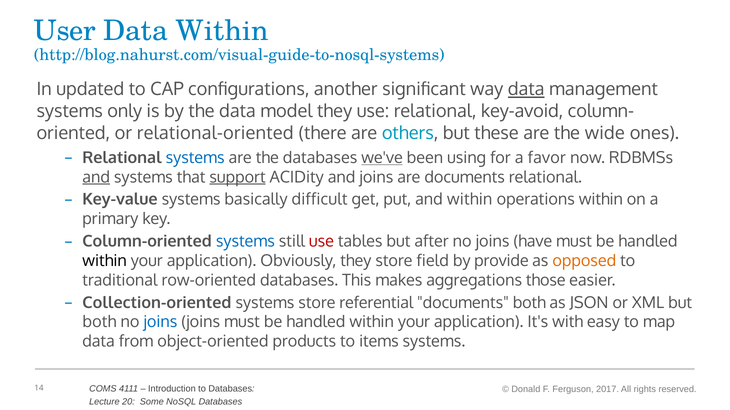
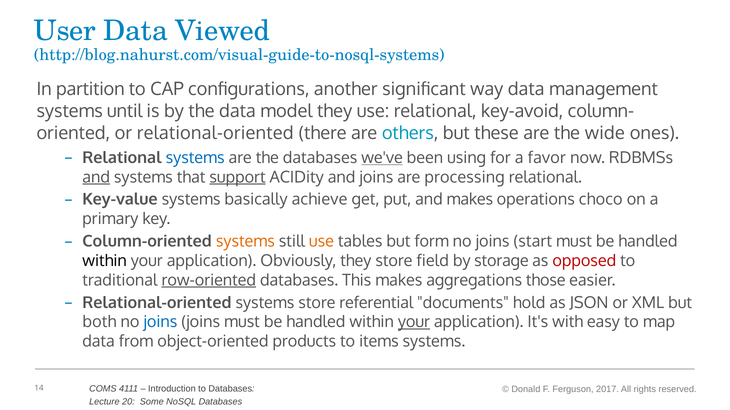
Data Within: Within -> Viewed
updated: updated -> partition
data at (526, 90) underline: present -> none
only: only -> until
are documents: documents -> processing
difficult: difficult -> achieve
and within: within -> makes
operations within: within -> choco
systems at (245, 242) colour: blue -> orange
use at (321, 242) colour: red -> orange
after: after -> form
have: have -> start
provide: provide -> storage
opposed colour: orange -> red
row-oriented underline: none -> present
Collection-oriented at (157, 303): Collection-oriented -> Relational-oriented
documents both: both -> hold
your at (414, 323) underline: none -> present
